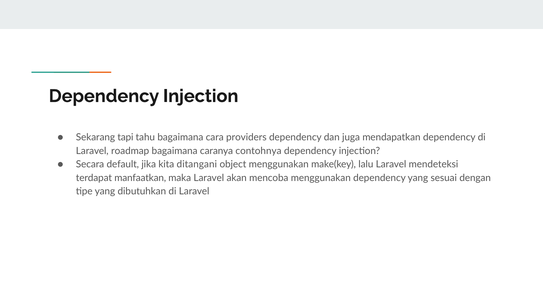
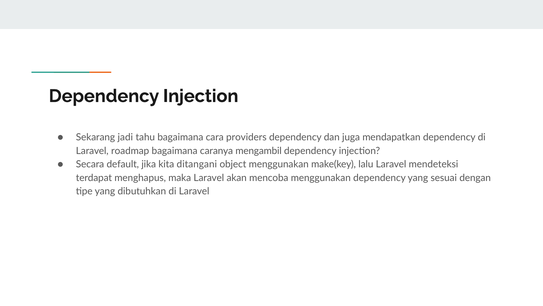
tapi: tapi -> jadi
contohnya: contohnya -> mengambil
manfaatkan: manfaatkan -> menghapus
